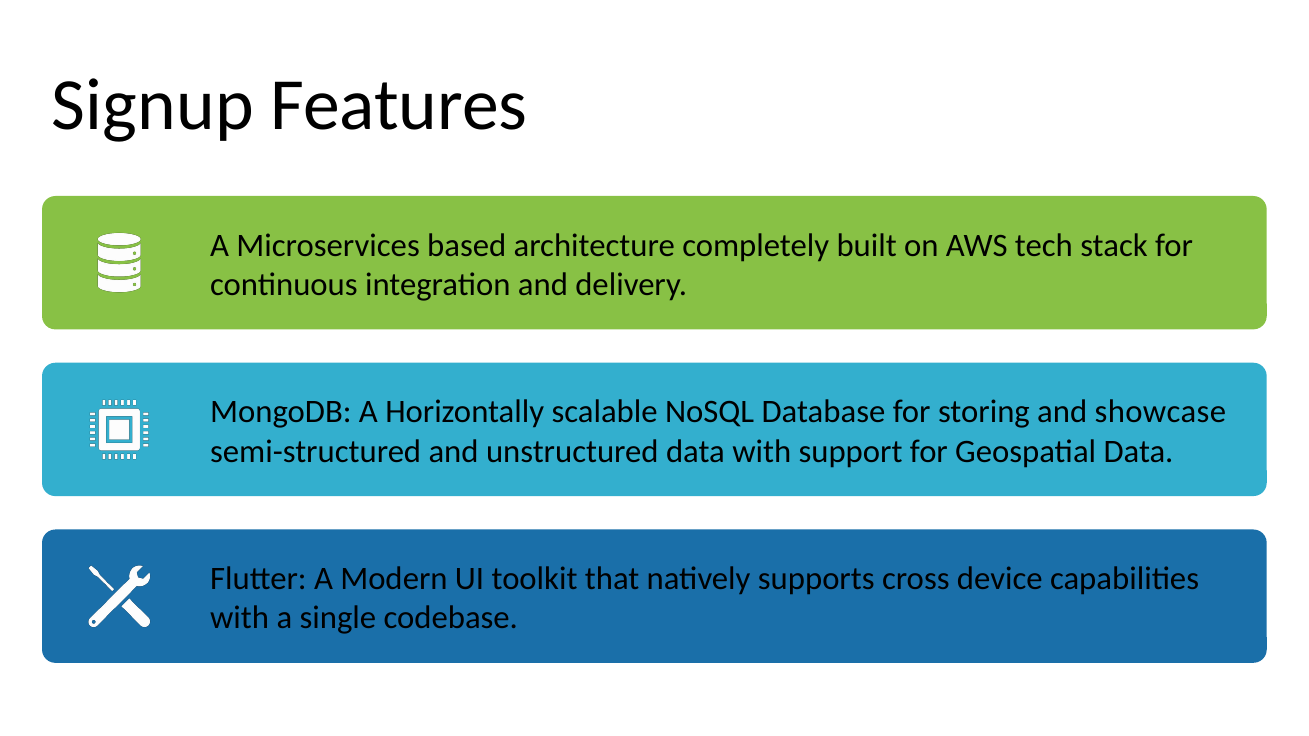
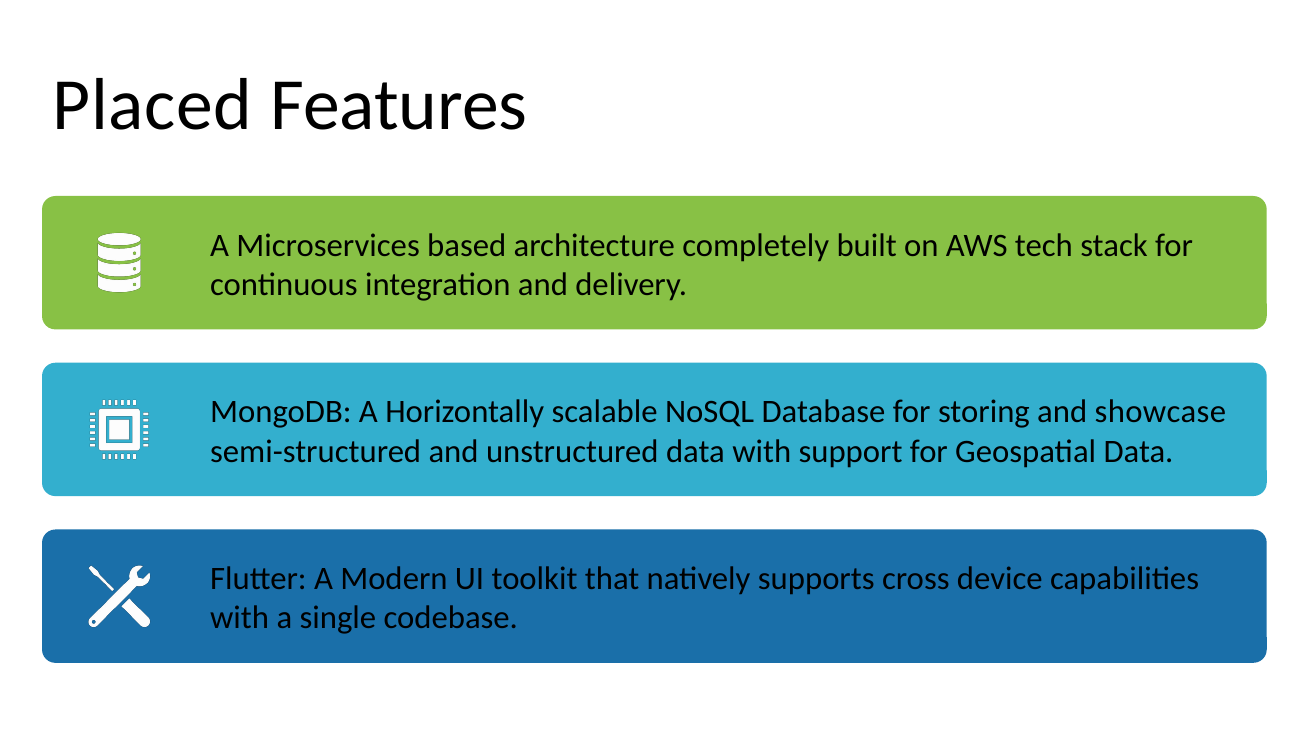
Signup: Signup -> Placed
